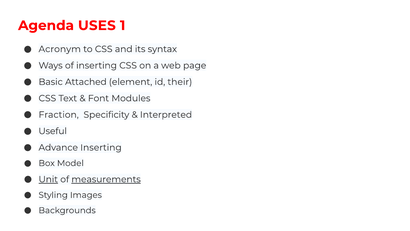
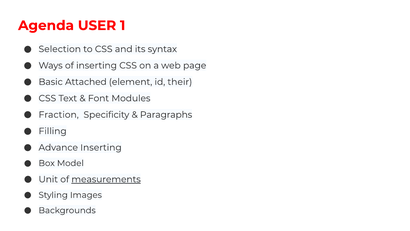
USES: USES -> USER
Acronym: Acronym -> Selection
Interpreted: Interpreted -> Paragraphs
Useful: Useful -> Filling
Unit underline: present -> none
